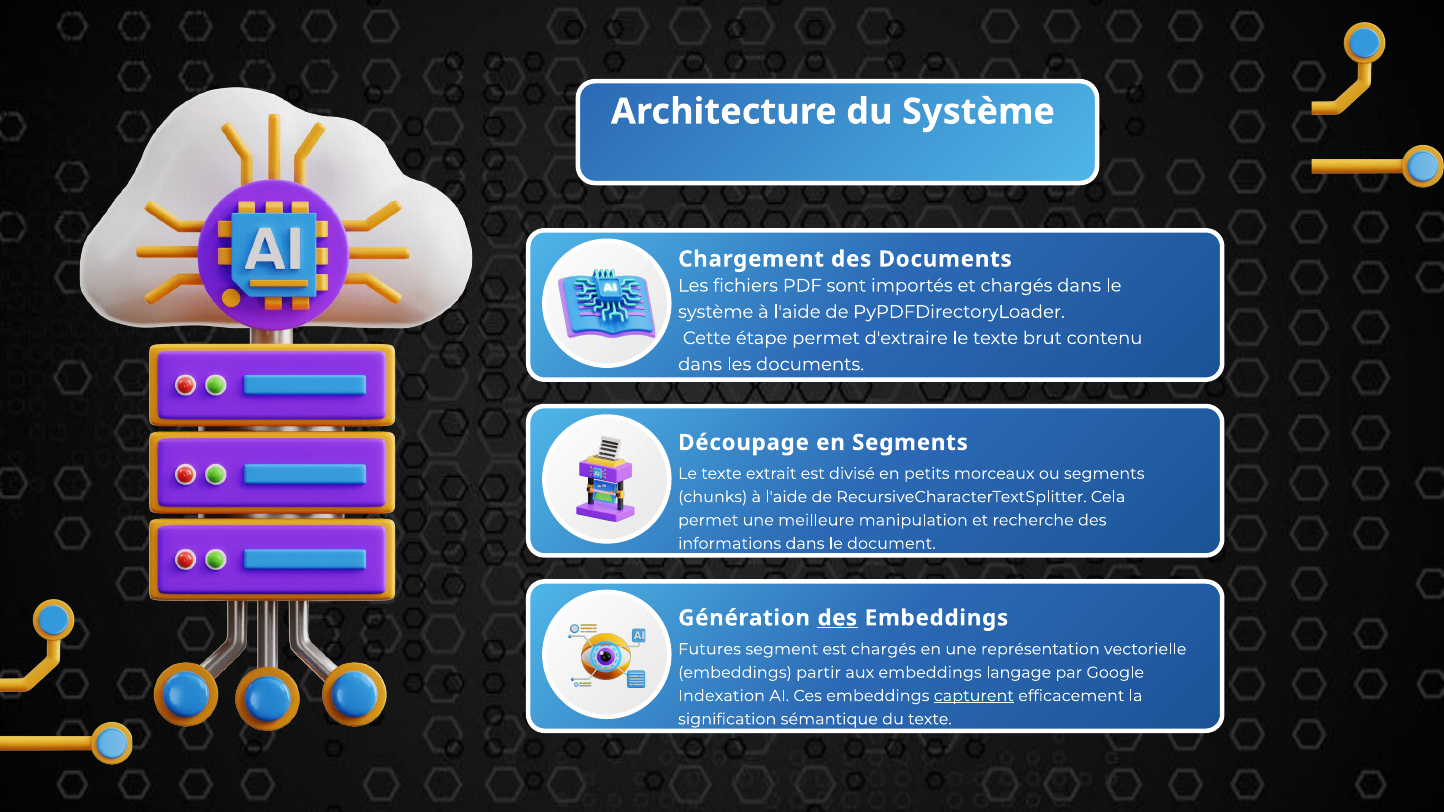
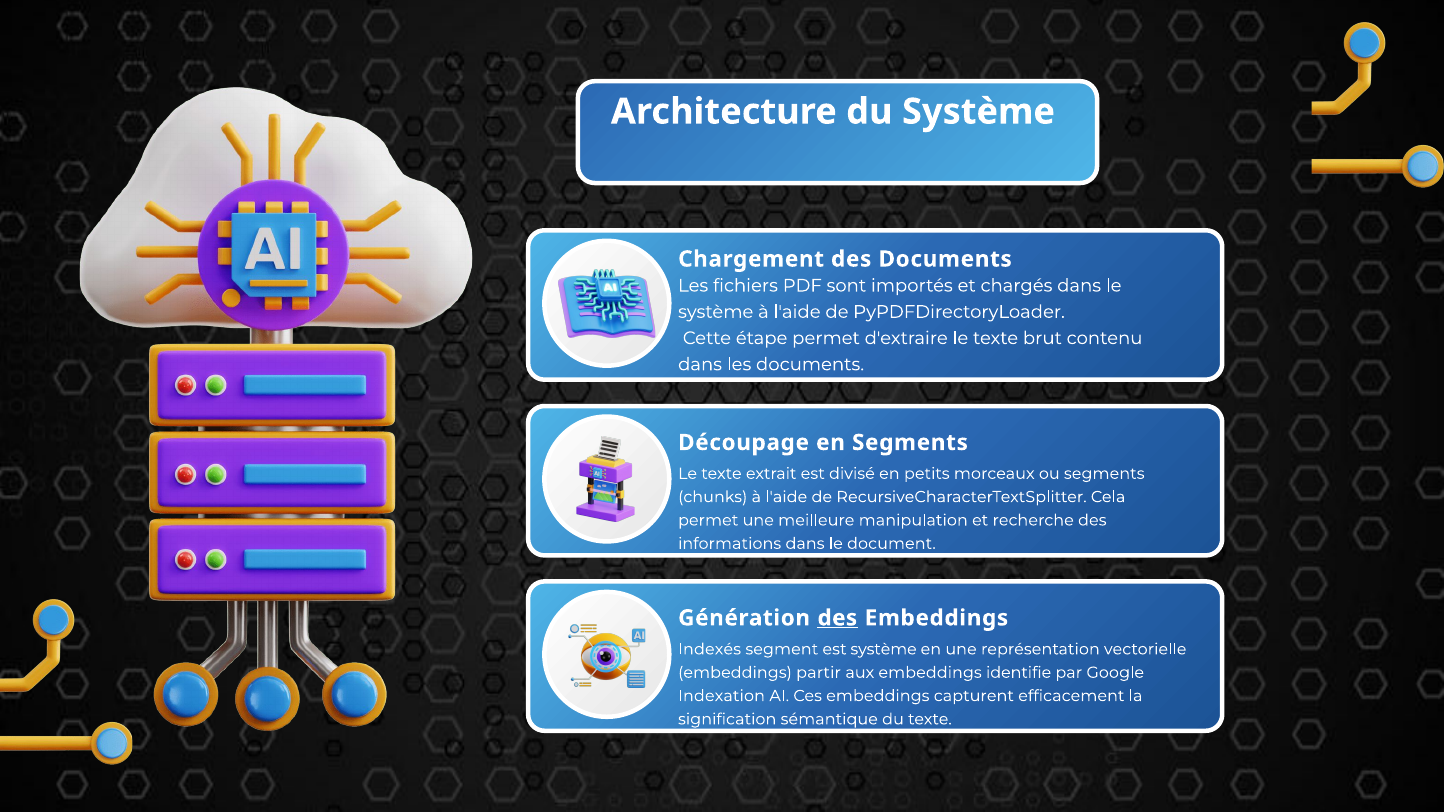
Futures: Futures -> Indexés
est chargés: chargés -> système
langage: langage -> identifie
capturent underline: present -> none
